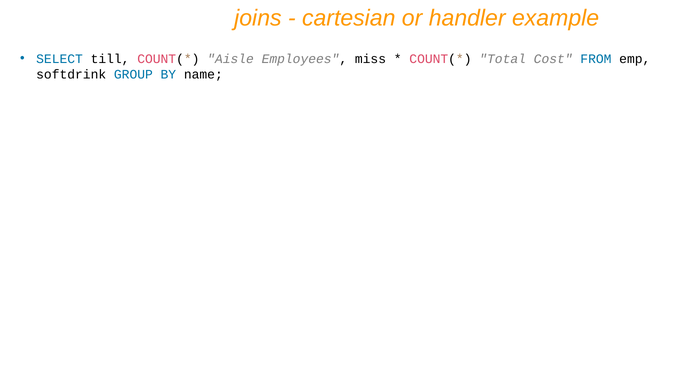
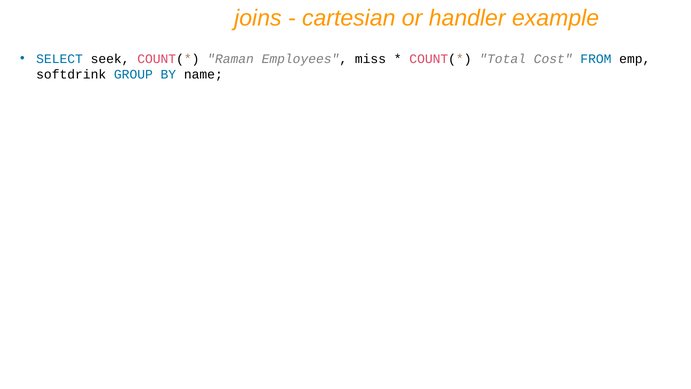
till: till -> seek
Aisle: Aisle -> Raman
